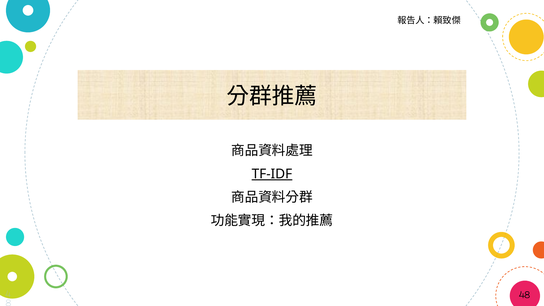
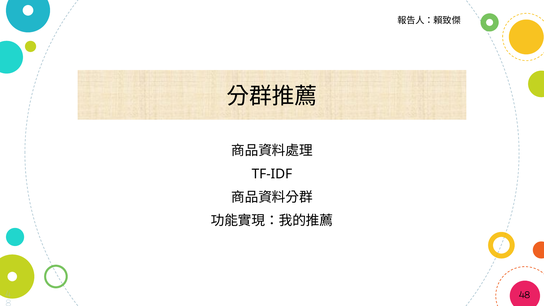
TF-IDF underline: present -> none
